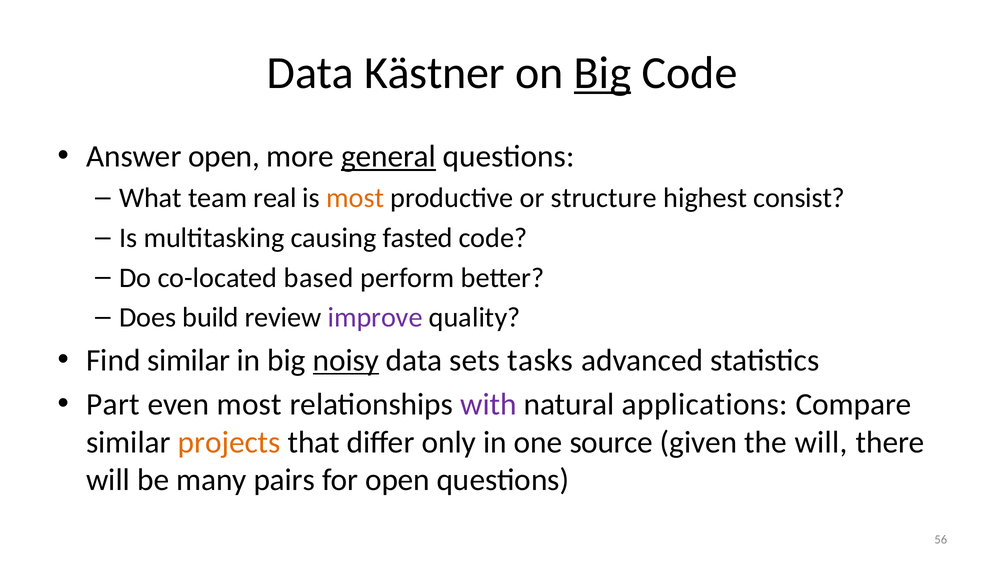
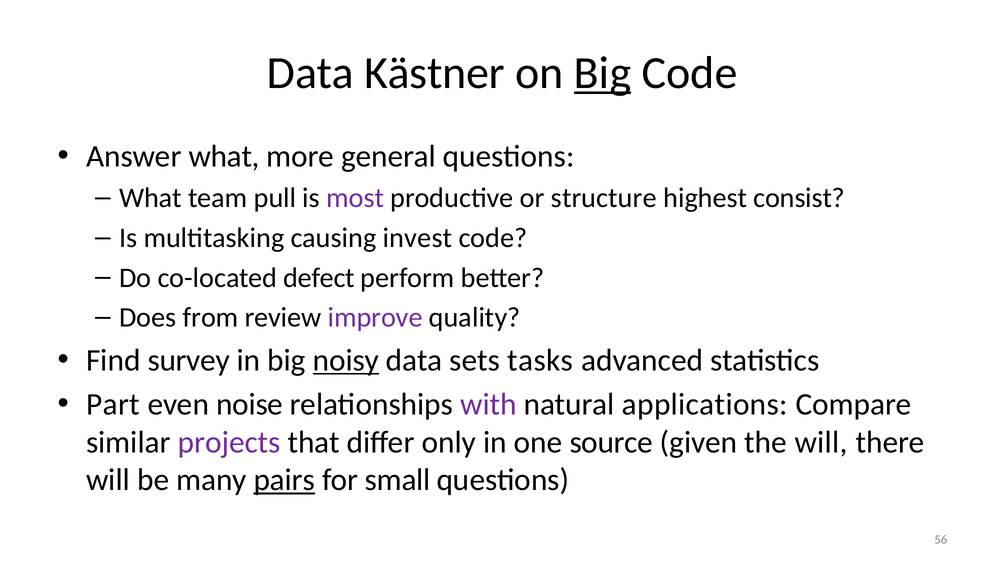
Answer open: open -> what
general underline: present -> none
real: real -> pull
most at (355, 198) colour: orange -> purple
fasted: fasted -> invest
based: based -> defect
build: build -> from
Find similar: similar -> survey
even most: most -> noise
projects colour: orange -> purple
pairs underline: none -> present
for open: open -> small
